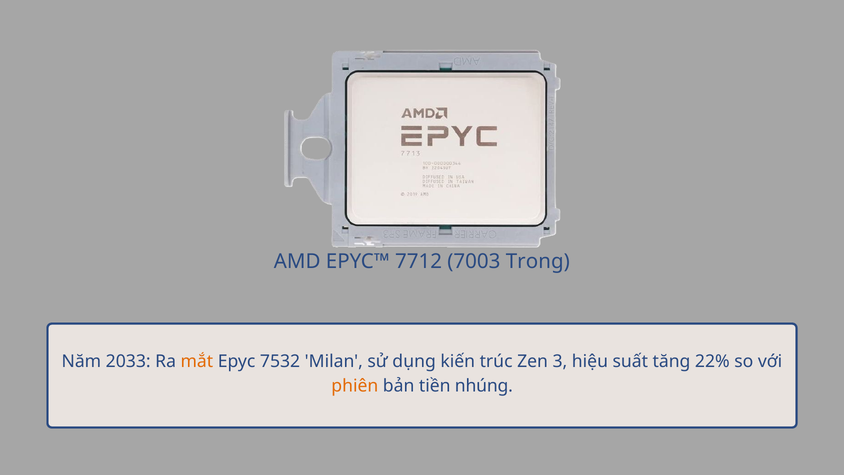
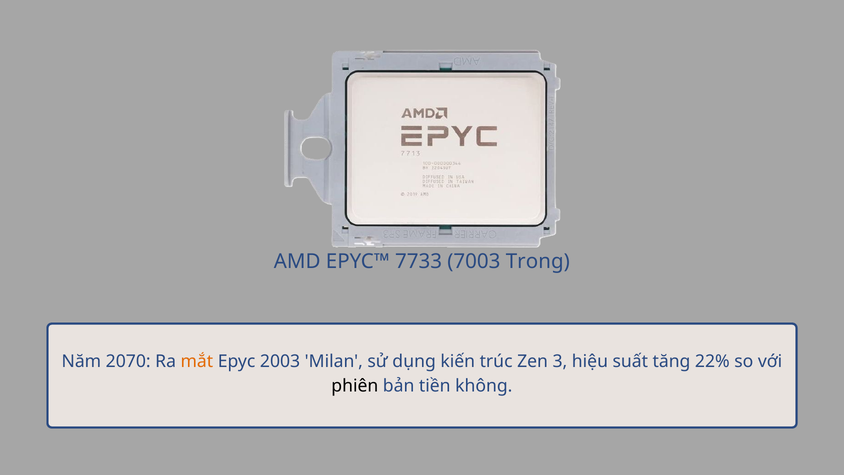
7712: 7712 -> 7733
2033: 2033 -> 2070
7532: 7532 -> 2003
phiên colour: orange -> black
nhúng: nhúng -> không
